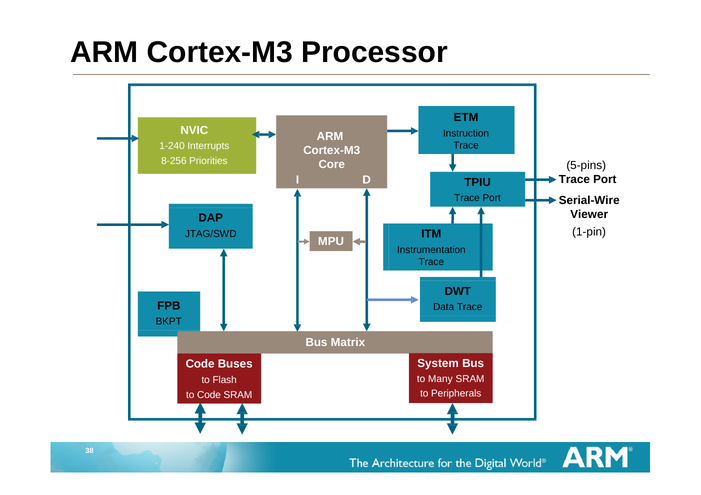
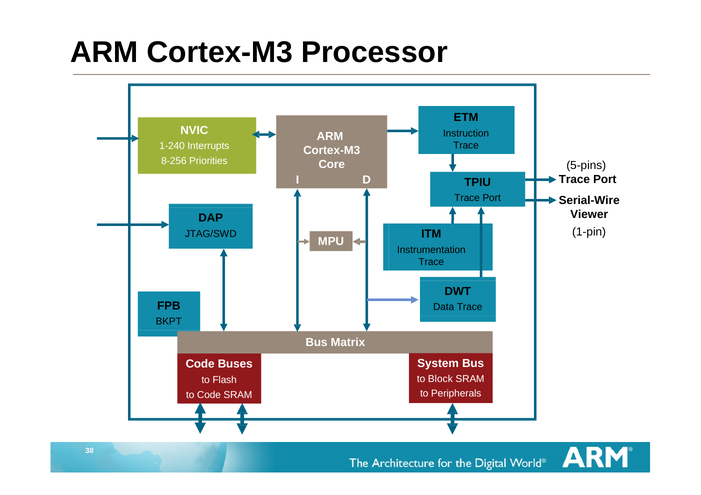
Many: Many -> Block
